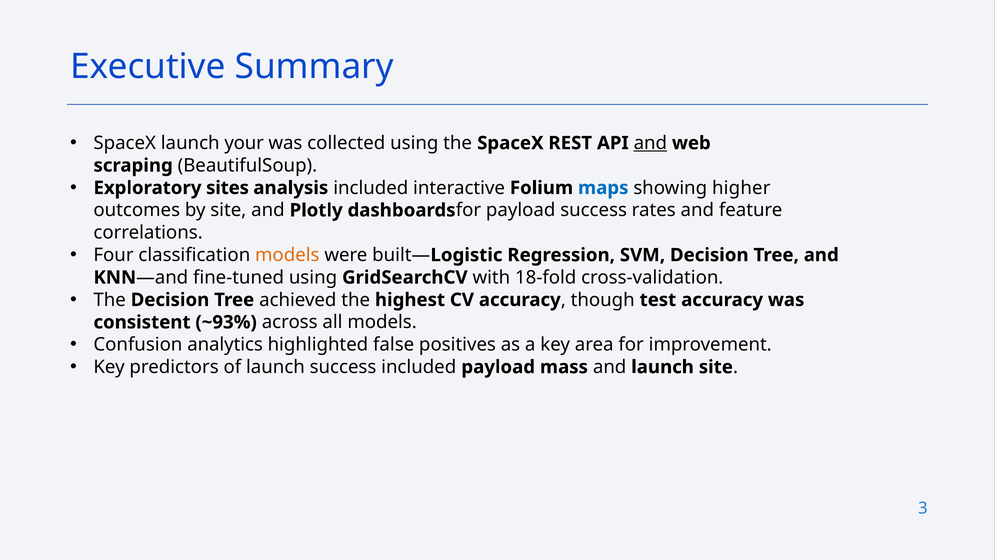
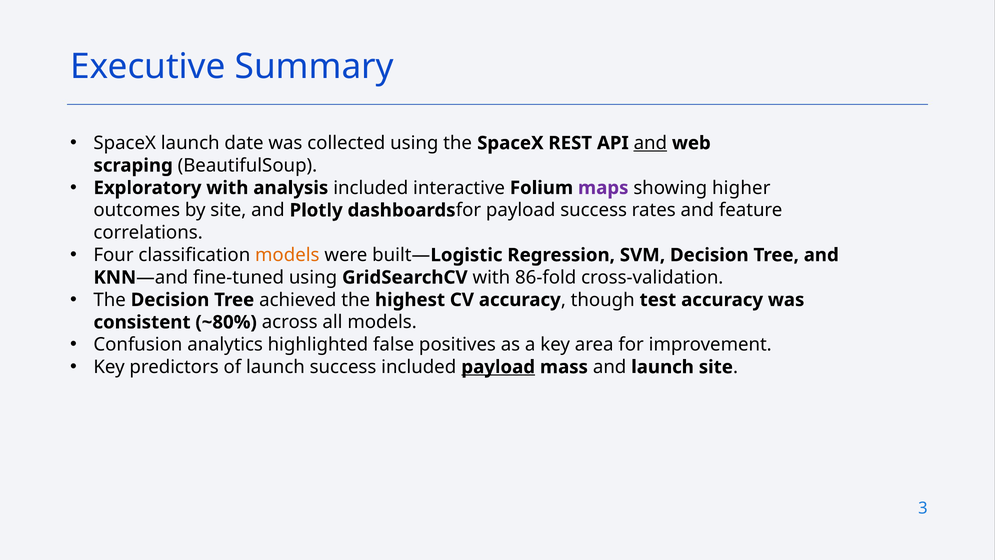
your: your -> date
Exploratory sites: sites -> with
maps colour: blue -> purple
18-fold: 18-fold -> 86-fold
~93%: ~93% -> ~80%
payload at (498, 367) underline: none -> present
